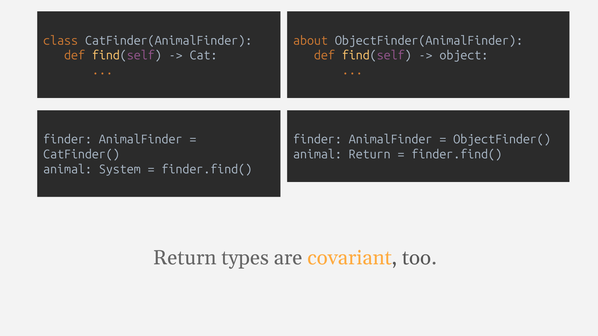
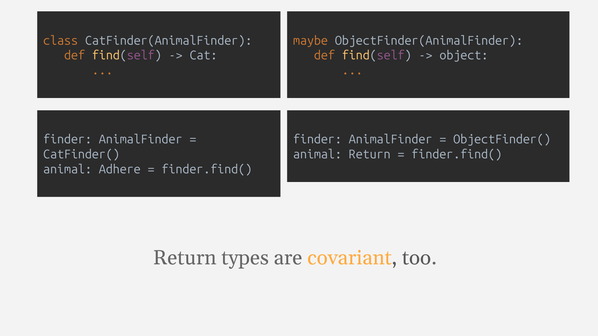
about: about -> maybe
System: System -> Adhere
